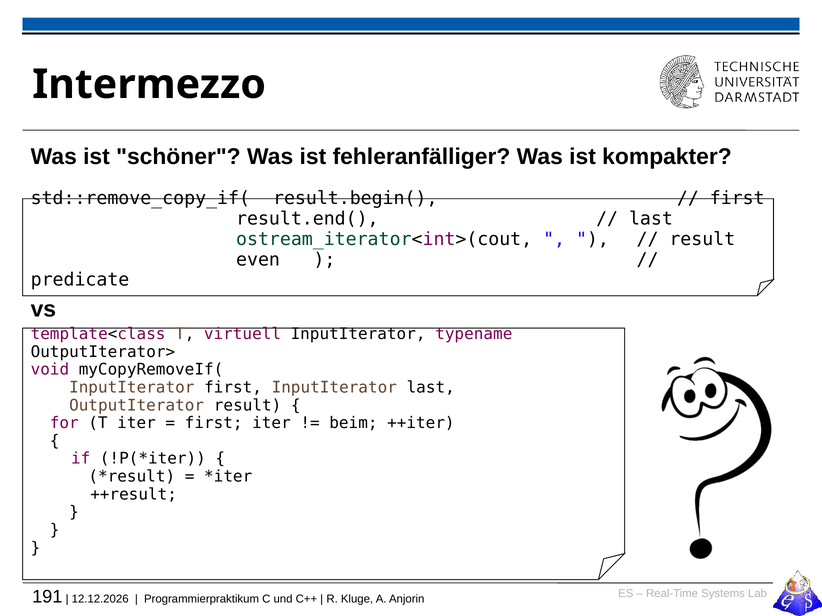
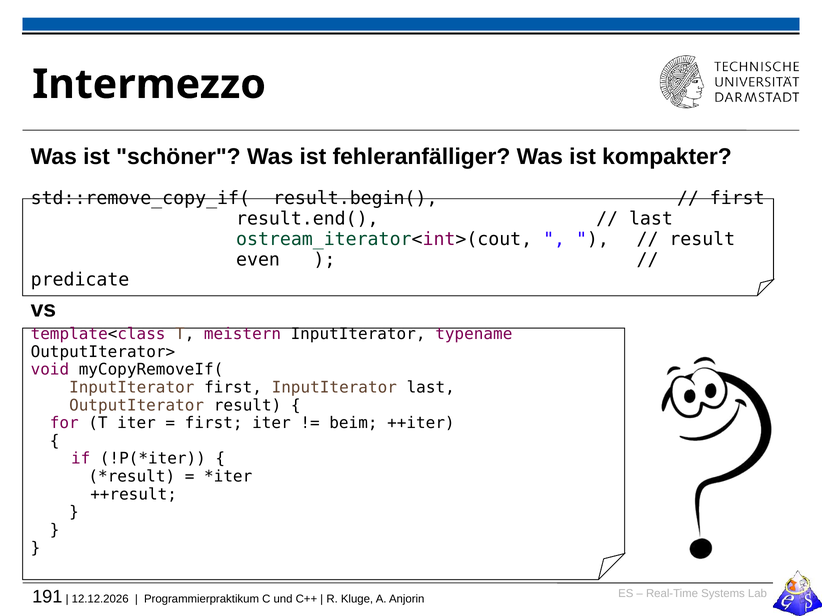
virtuell: virtuell -> meistern
